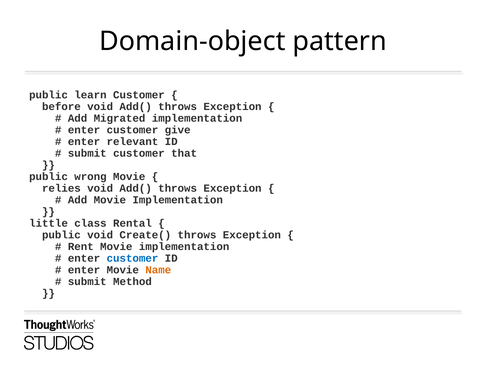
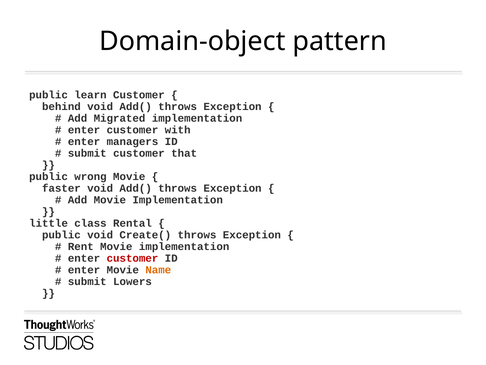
before: before -> behind
give: give -> with
relevant: relevant -> managers
relies: relies -> faster
customer at (132, 258) colour: blue -> red
Method: Method -> Lowers
